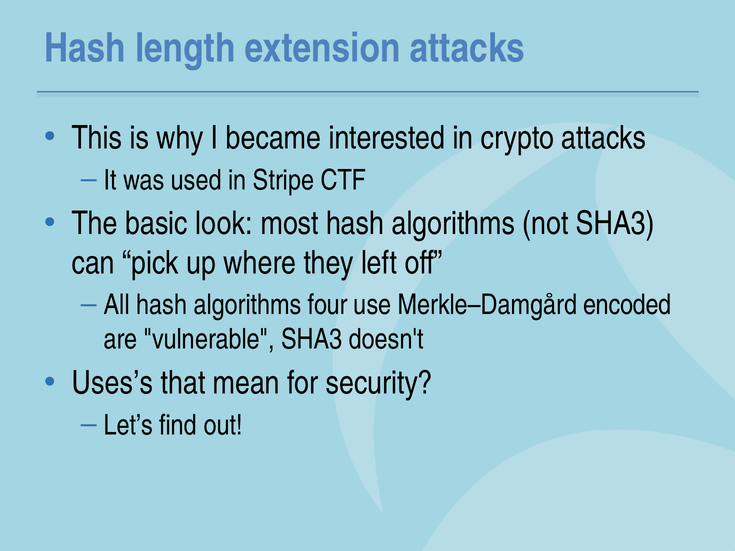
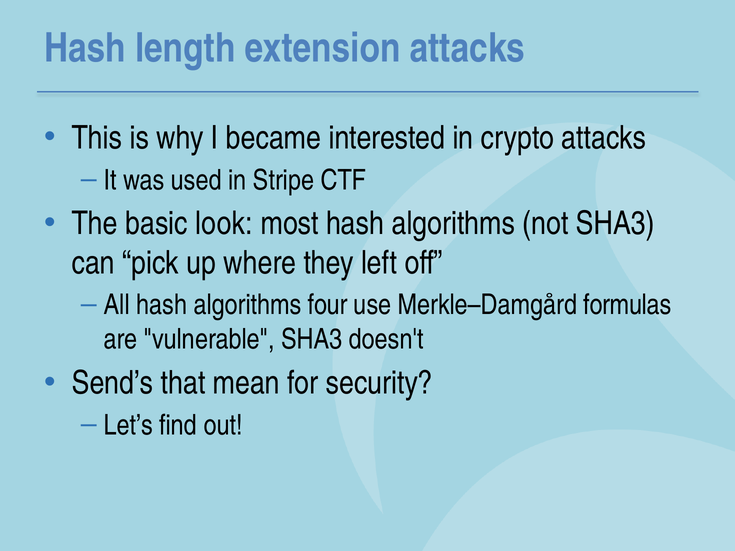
encoded: encoded -> formulas
Uses’s: Uses’s -> Send’s
